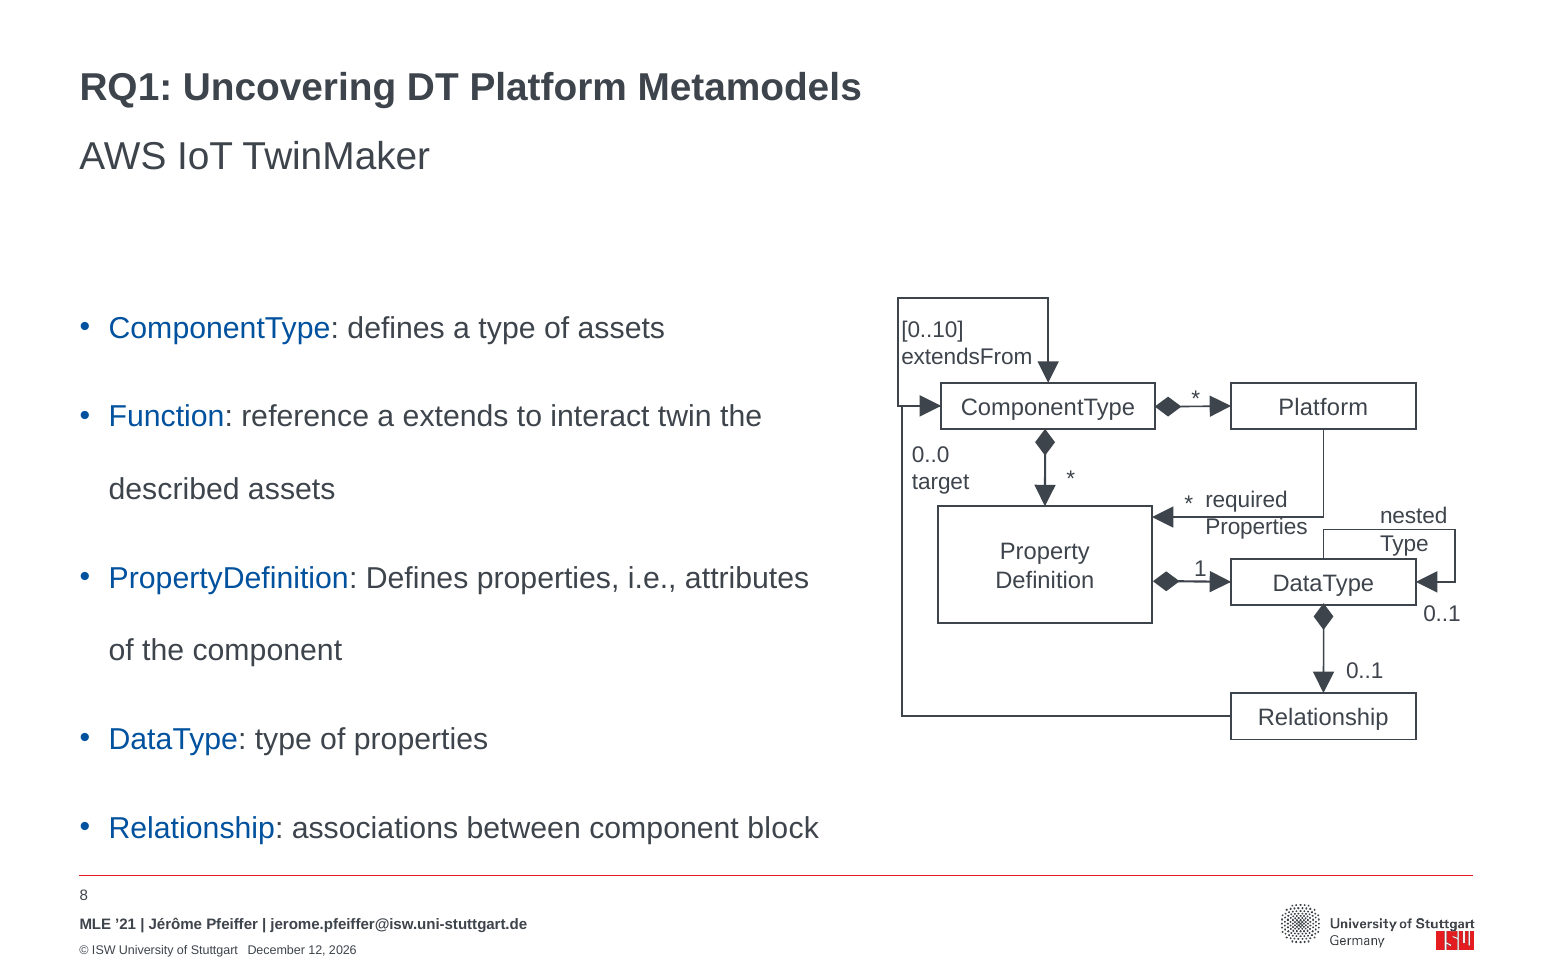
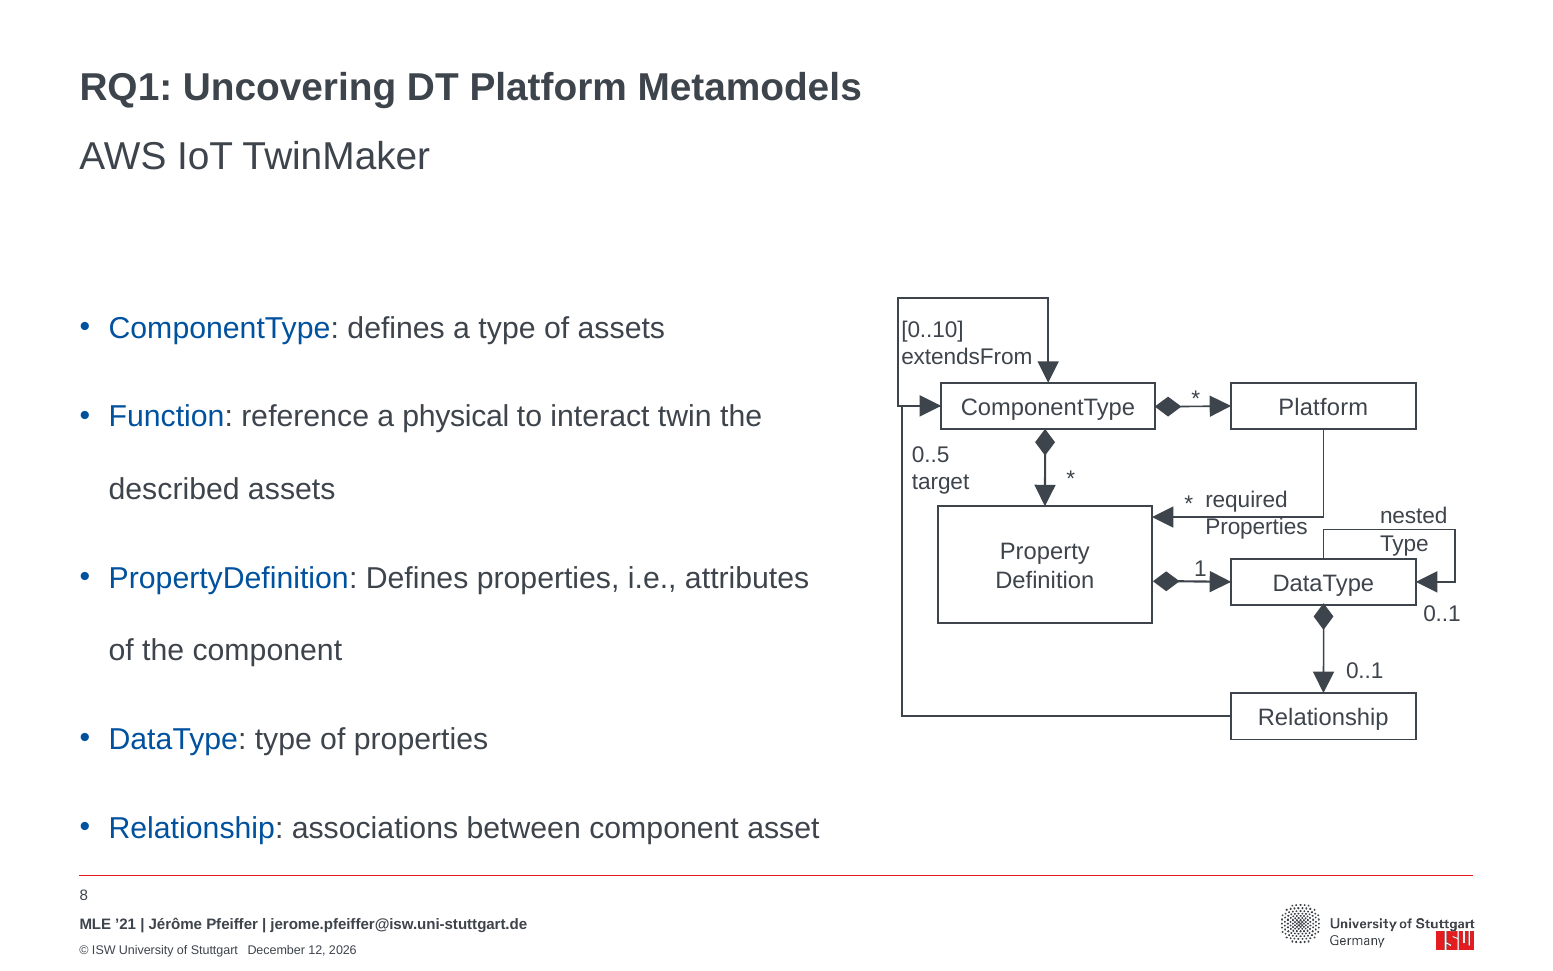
extends: extends -> physical
0..0: 0..0 -> 0..5
block: block -> asset
